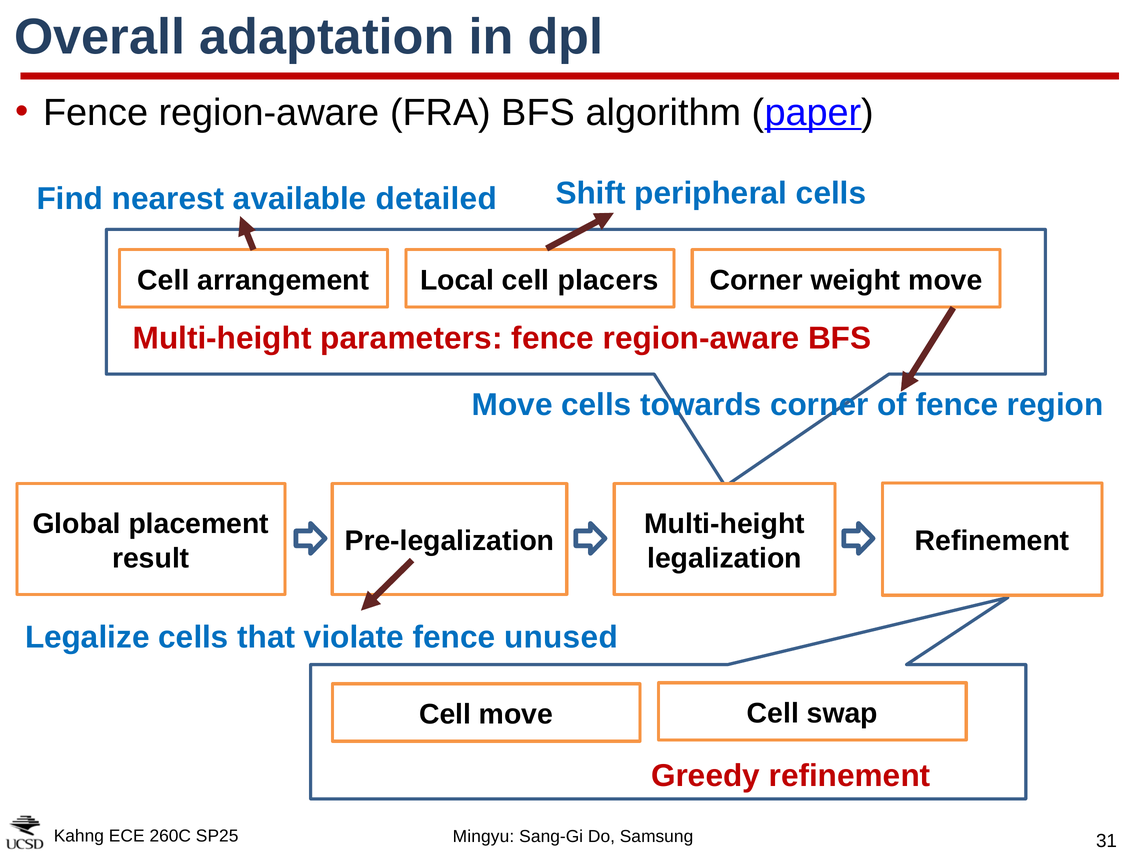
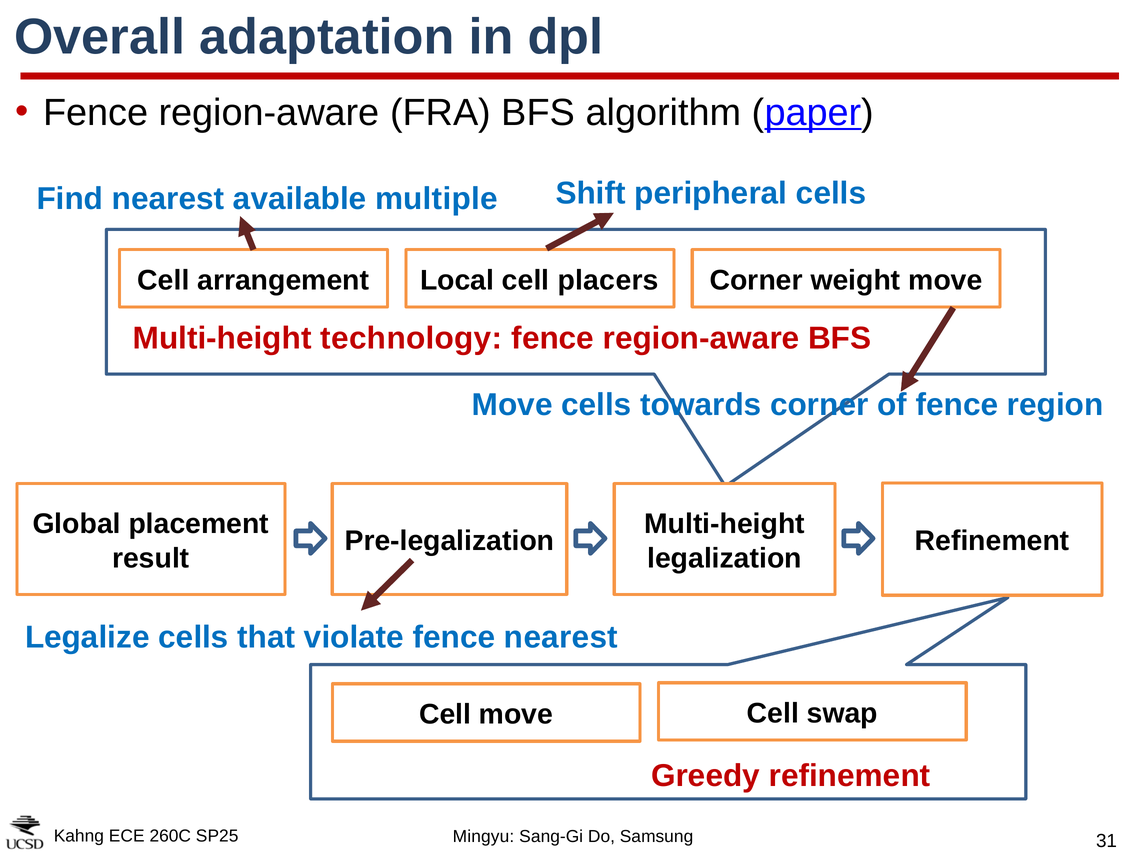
detailed: detailed -> multiple
parameters: parameters -> technology
fence unused: unused -> nearest
